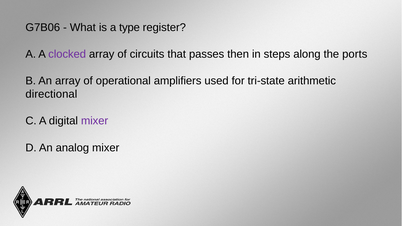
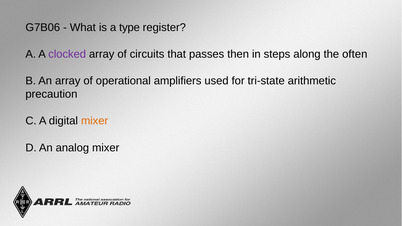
ports: ports -> often
directional: directional -> precaution
mixer at (95, 121) colour: purple -> orange
